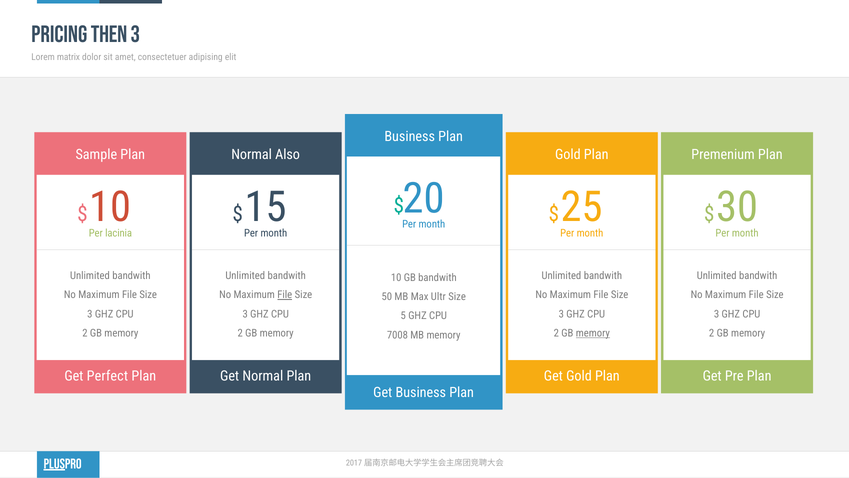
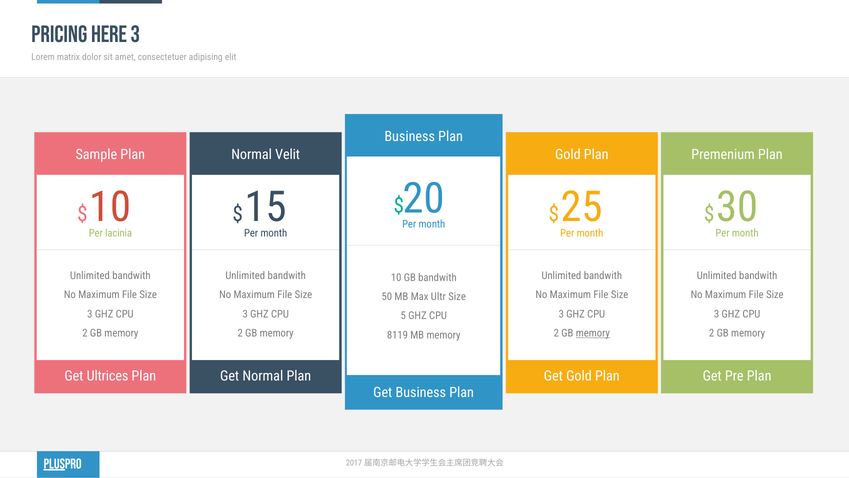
THEN: THEN -> HERE
Also: Also -> Velit
File at (285, 295) underline: present -> none
7008: 7008 -> 8119
Perfect: Perfect -> Ultrices
